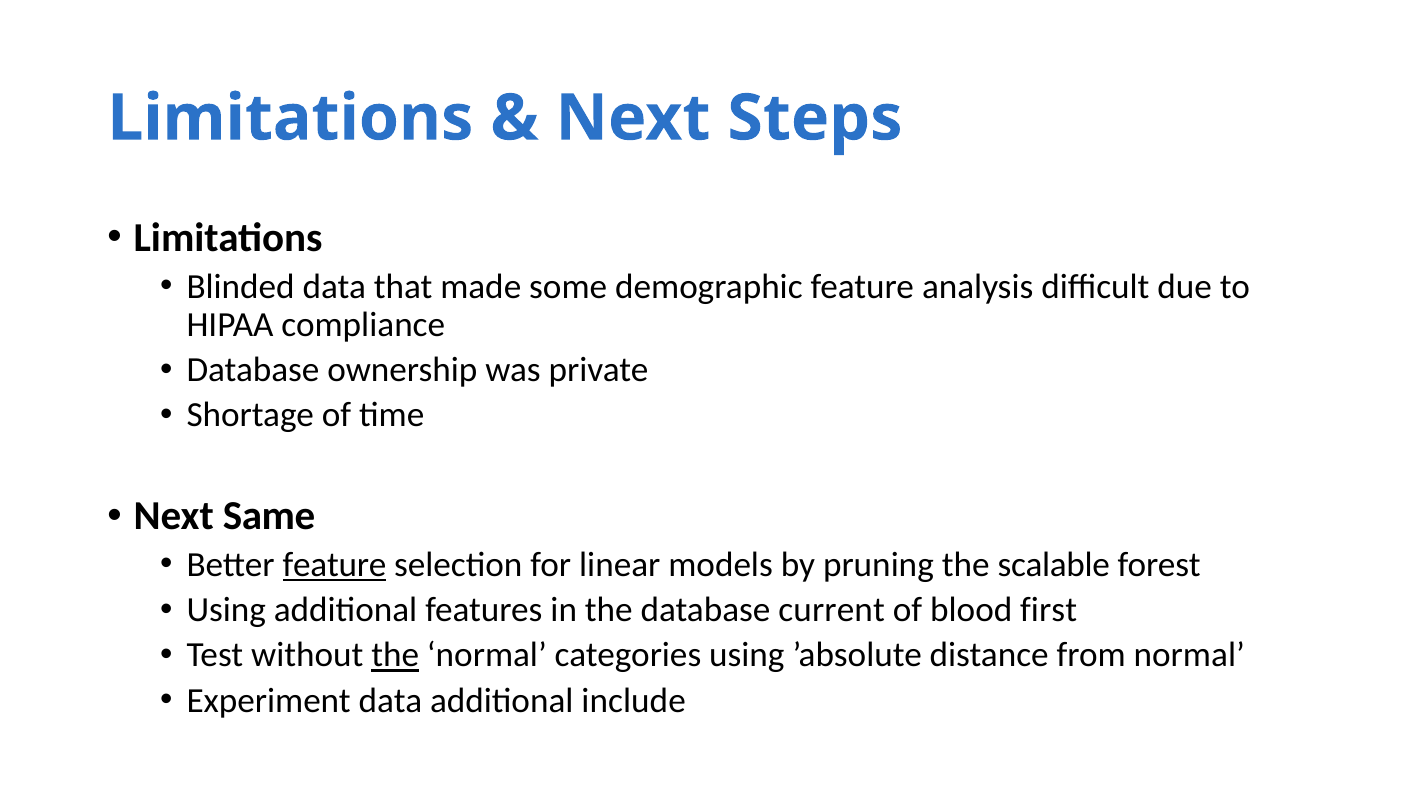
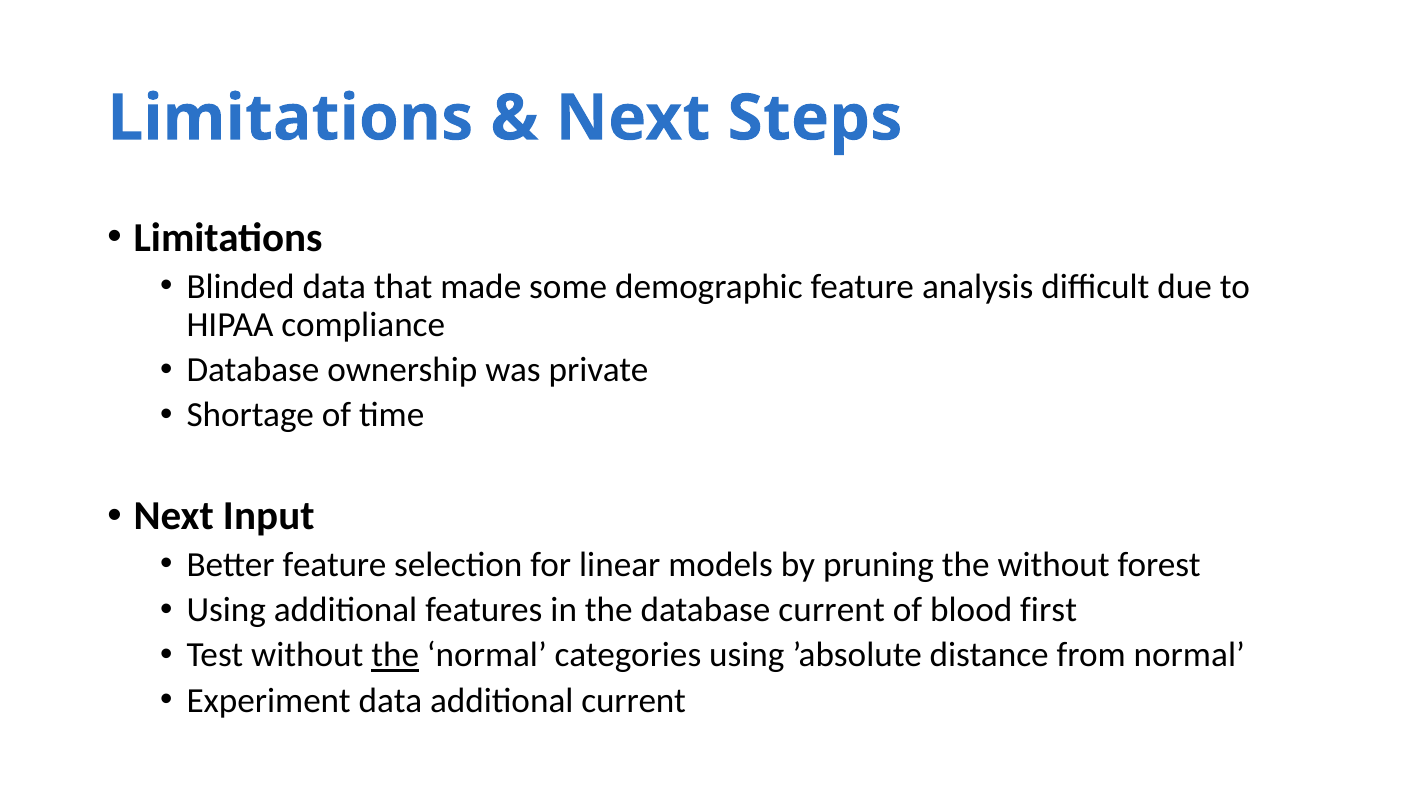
Same: Same -> Input
feature at (335, 565) underline: present -> none
the scalable: scalable -> without
additional include: include -> current
